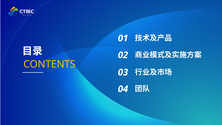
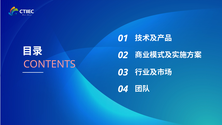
CONTENTS colour: yellow -> pink
